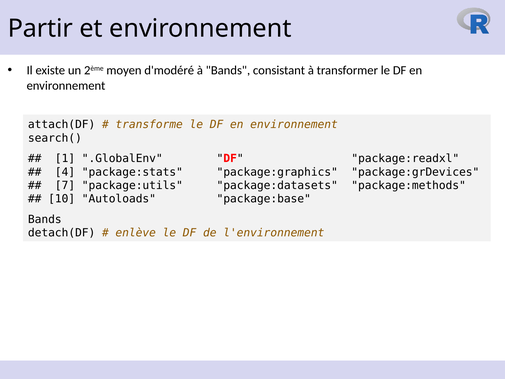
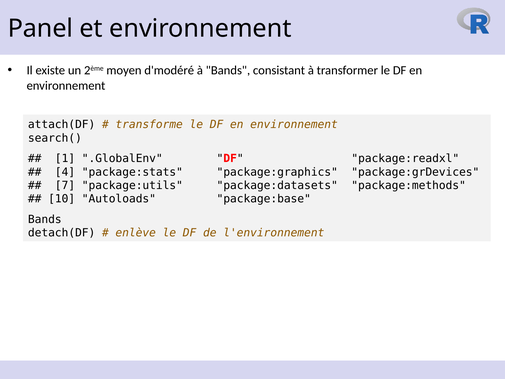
Partir: Partir -> Panel
